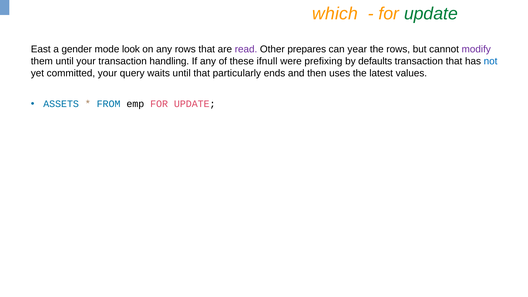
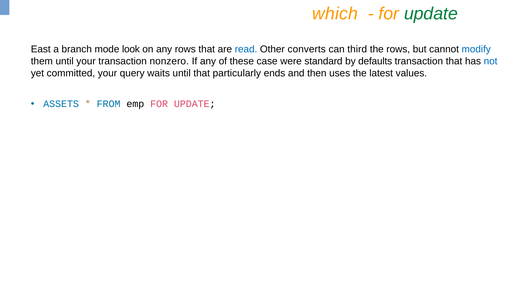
gender: gender -> branch
read colour: purple -> blue
prepares: prepares -> converts
year: year -> third
modify colour: purple -> blue
handling: handling -> nonzero
ifnull: ifnull -> case
prefixing: prefixing -> standard
